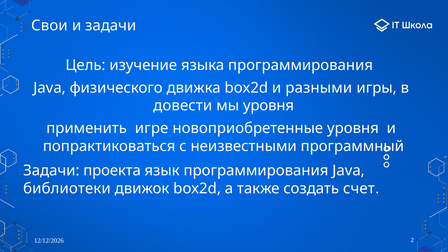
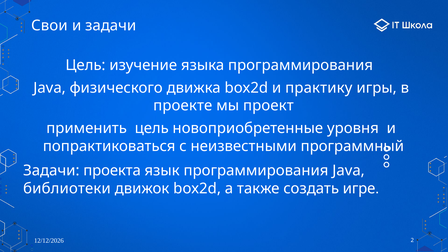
разными: разными -> практику
довести: довести -> проекте
мы уровня: уровня -> проект
применить игре: игре -> цель
счет: счет -> игре
